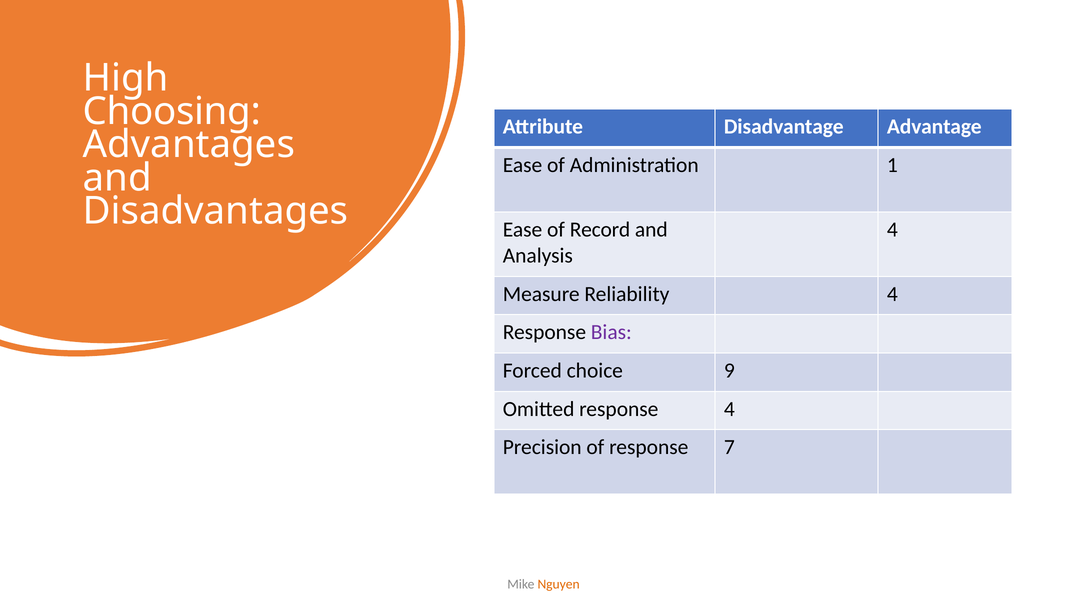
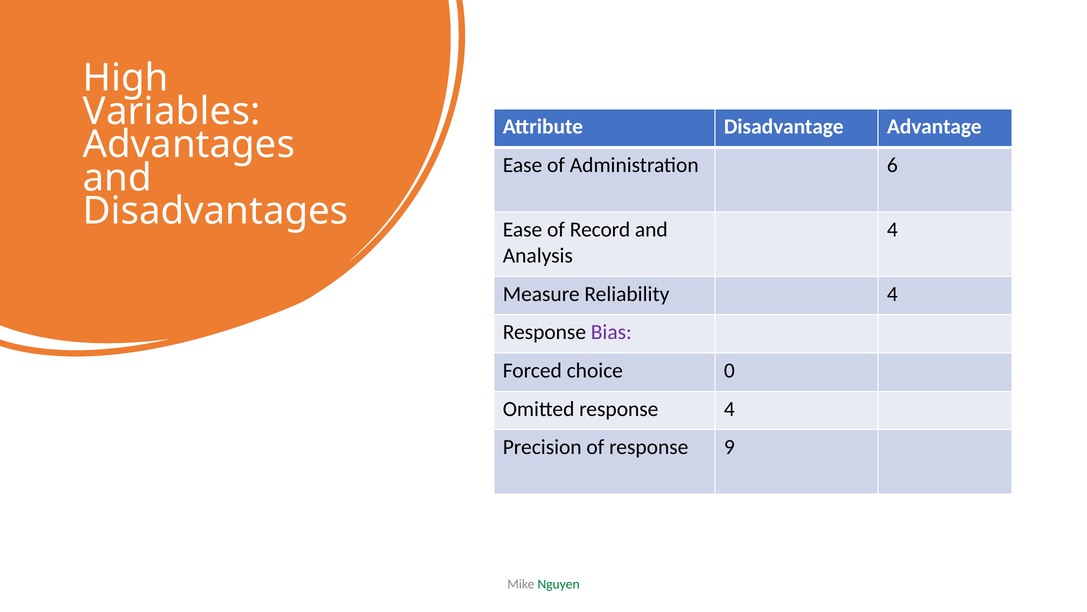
Choosing: Choosing -> Variables
1: 1 -> 6
9: 9 -> 0
7: 7 -> 9
Nguyen colour: orange -> green
